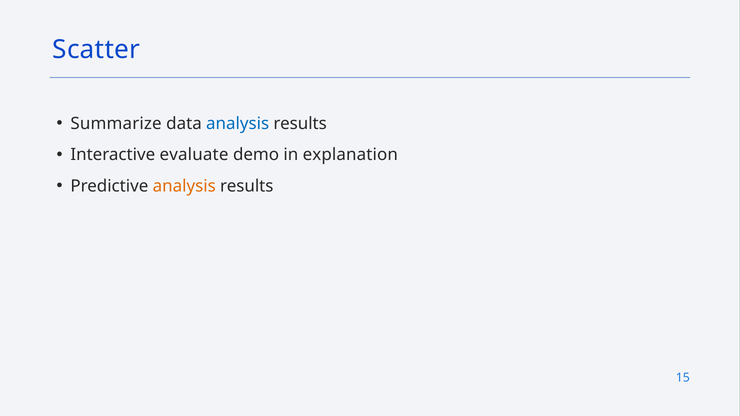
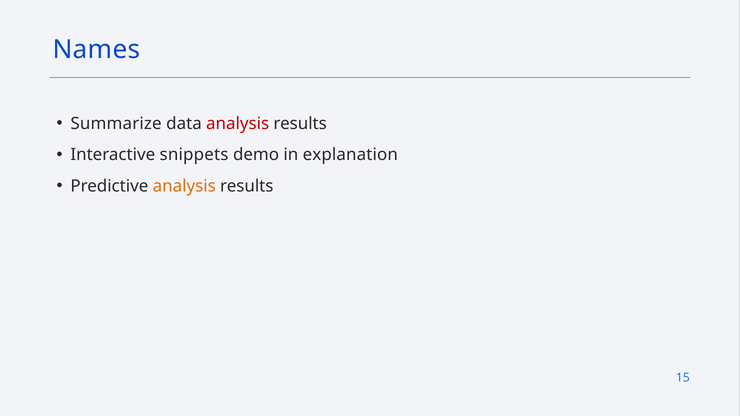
Scatter: Scatter -> Names
analysis at (238, 124) colour: blue -> red
evaluate: evaluate -> snippets
